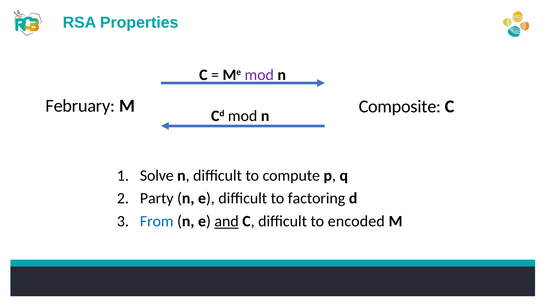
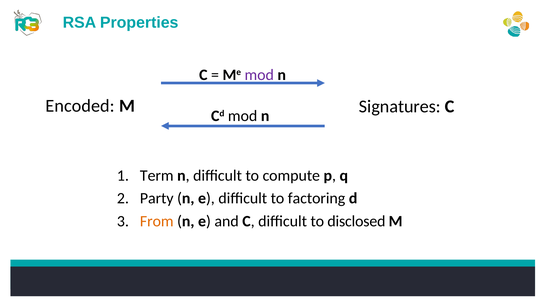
February: February -> Encoded
Composite: Composite -> Signatures
Solve: Solve -> Term
From colour: blue -> orange
and underline: present -> none
encoded: encoded -> disclosed
